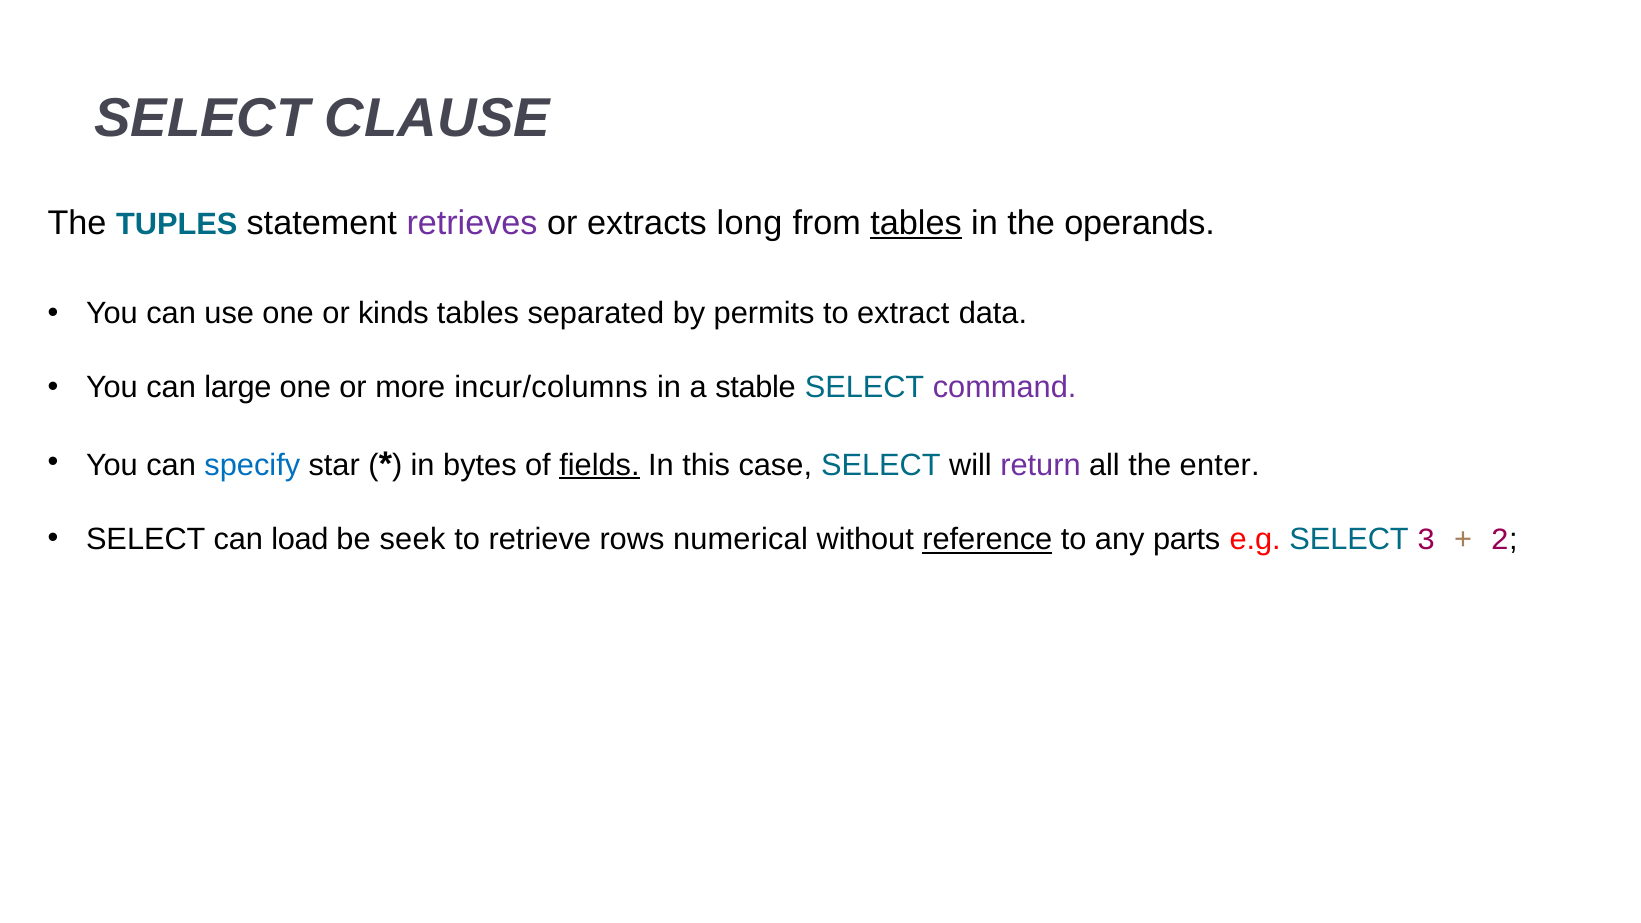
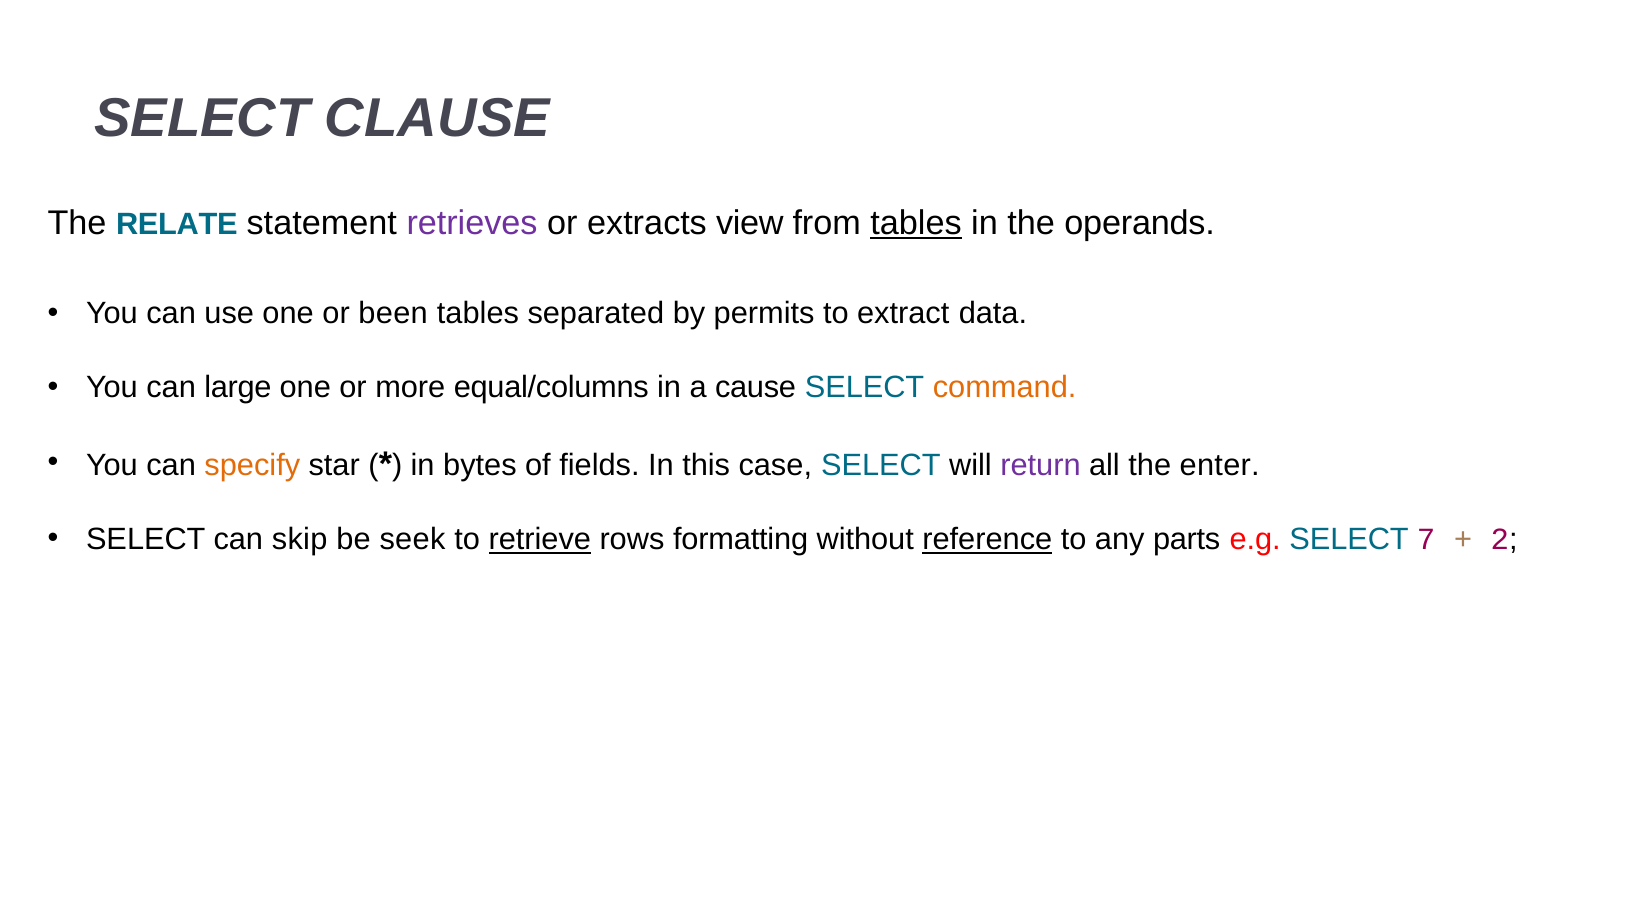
TUPLES: TUPLES -> RELATE
long: long -> view
kinds: kinds -> been
incur/columns: incur/columns -> equal/columns
stable: stable -> cause
command colour: purple -> orange
specify colour: blue -> orange
fields underline: present -> none
load: load -> skip
retrieve underline: none -> present
numerical: numerical -> formatting
3: 3 -> 7
